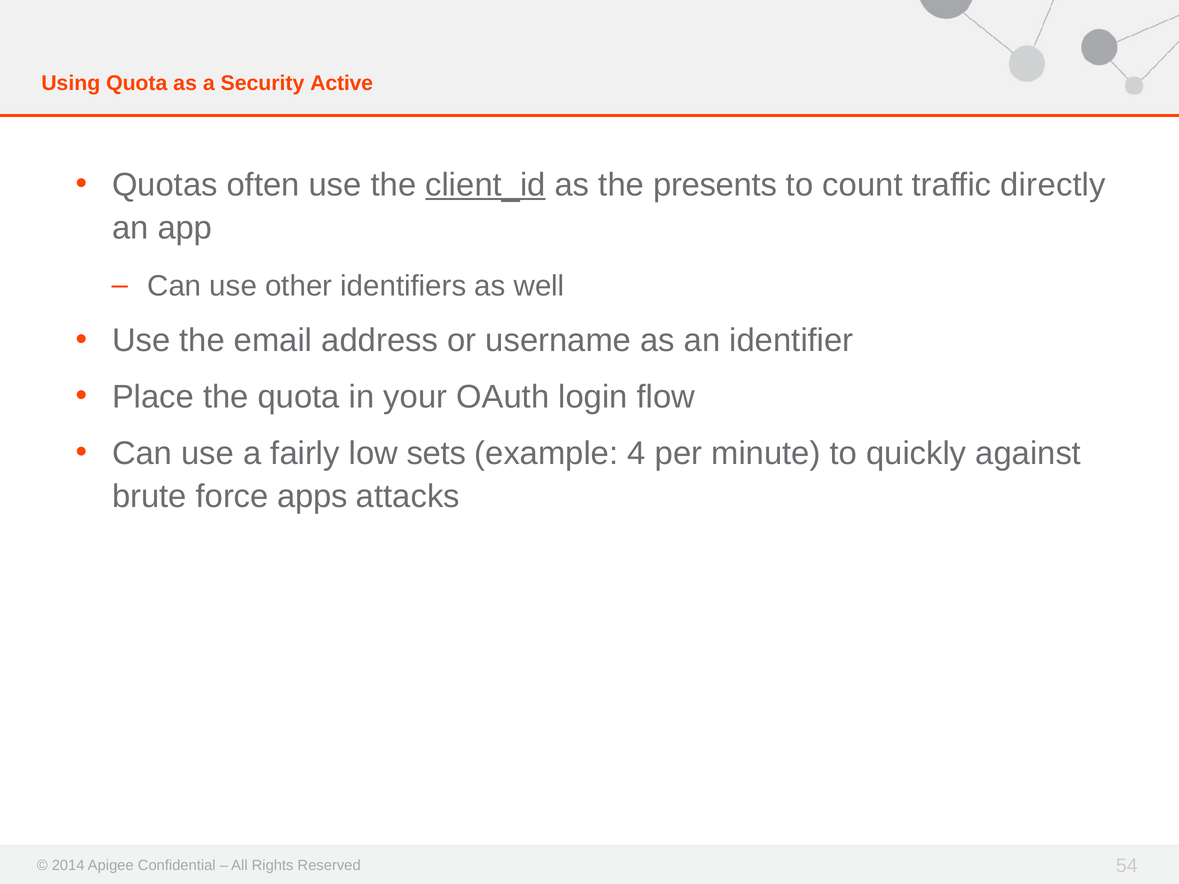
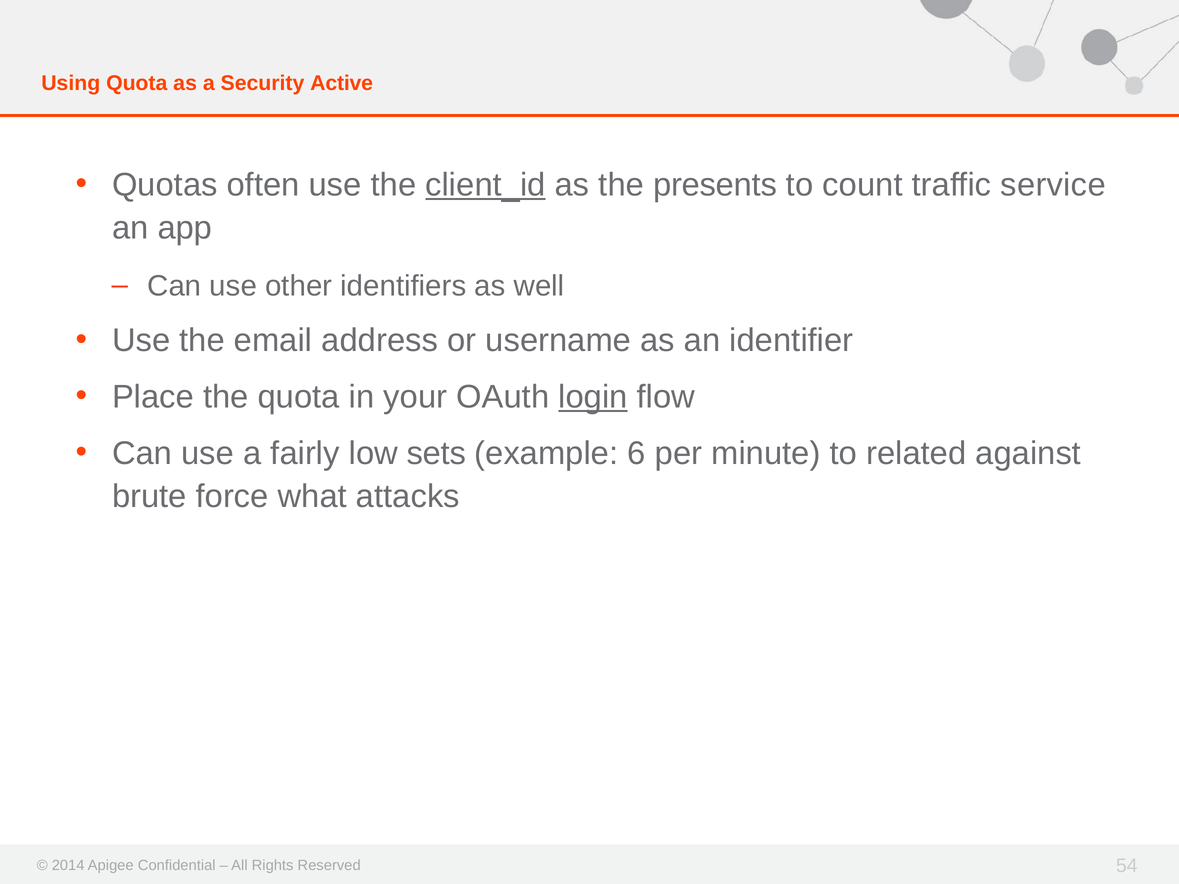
directly: directly -> service
login underline: none -> present
4: 4 -> 6
quickly: quickly -> related
apps: apps -> what
